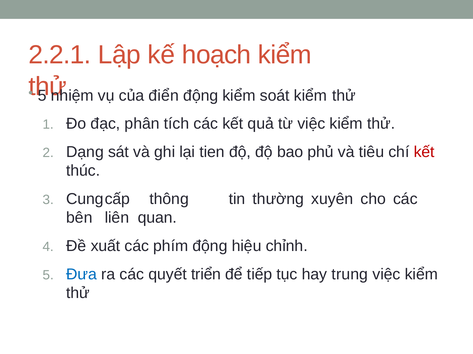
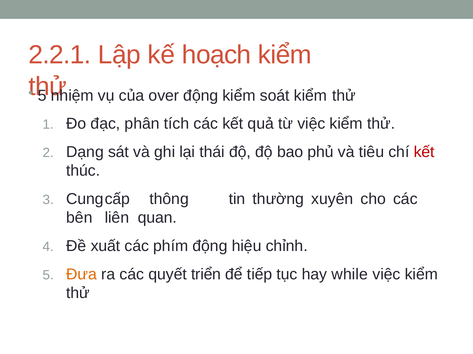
điển: điển -> over
tien: tien -> thái
Đưa colour: blue -> orange
trung: trung -> while
